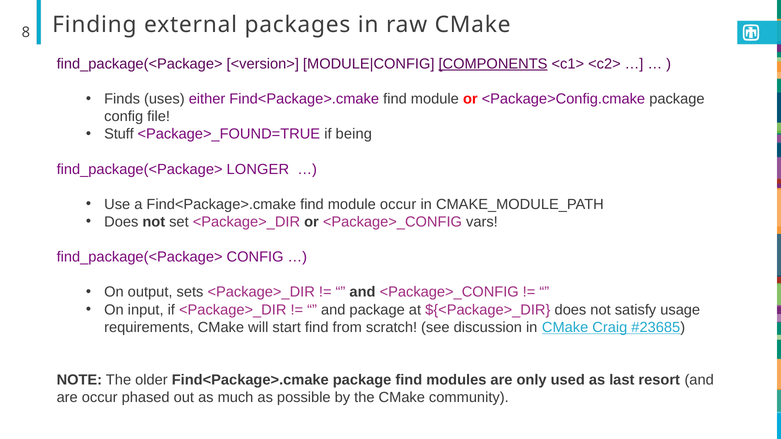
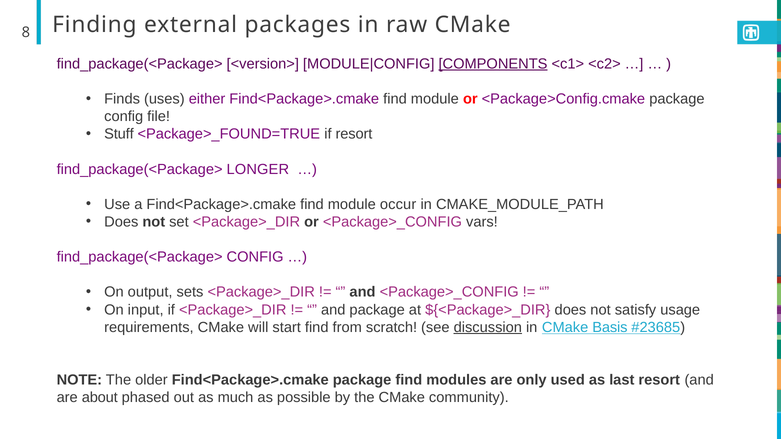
if being: being -> resort
discussion underline: none -> present
Craig: Craig -> Basis
are occur: occur -> about
